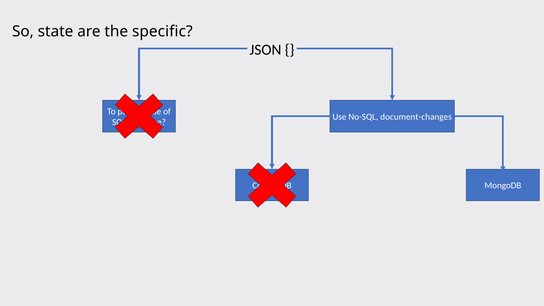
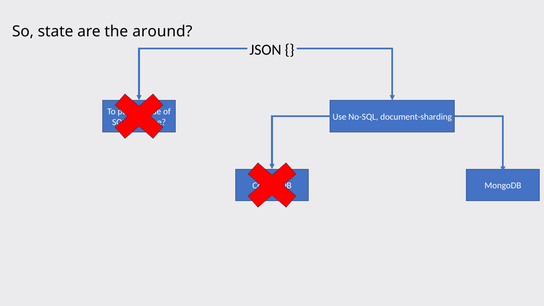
specific: specific -> around
document-changes: document-changes -> document-sharding
